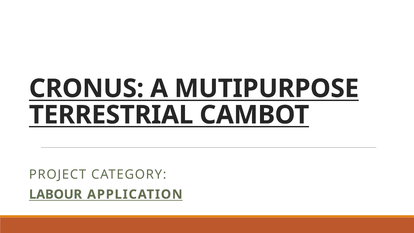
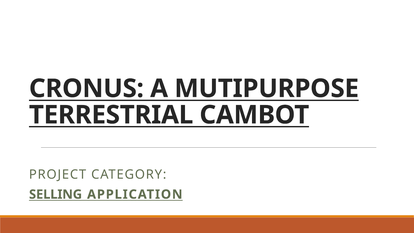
LABOUR: LABOUR -> SELLING
